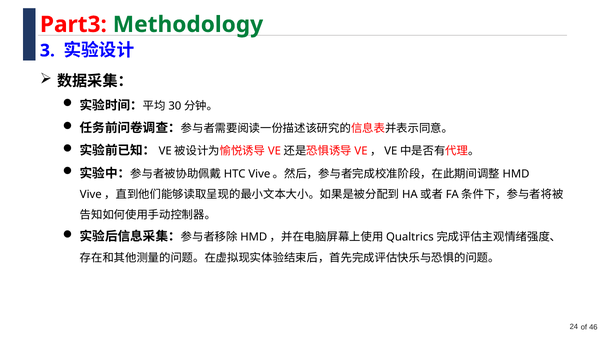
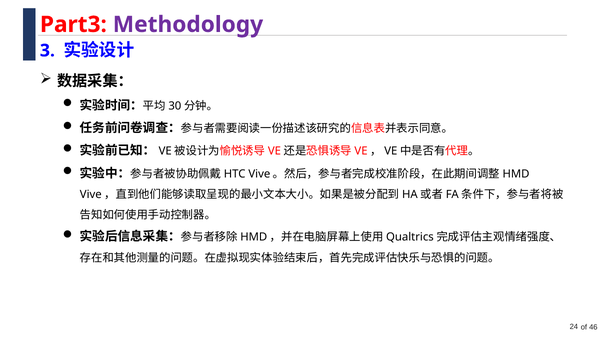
Methodology colour: green -> purple
